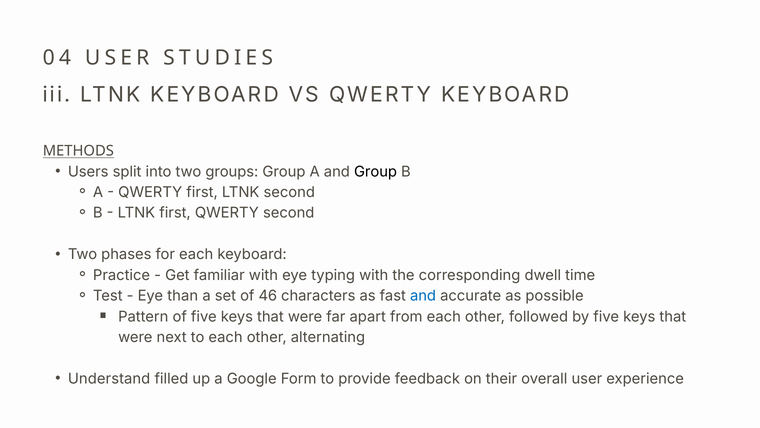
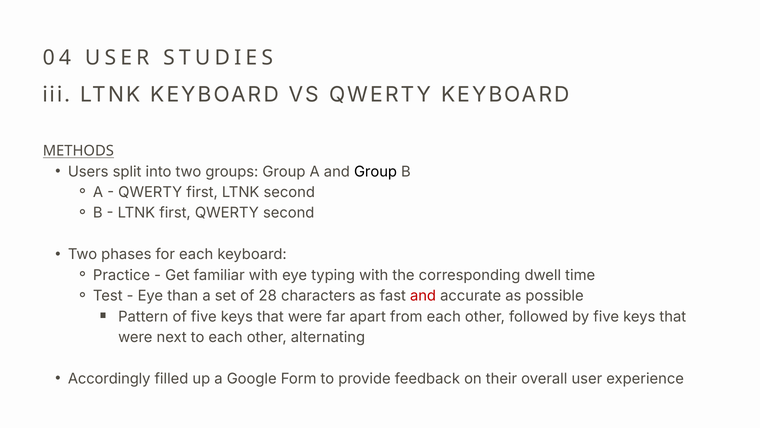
46: 46 -> 28
and at (423, 296) colour: blue -> red
Understand: Understand -> Accordingly
